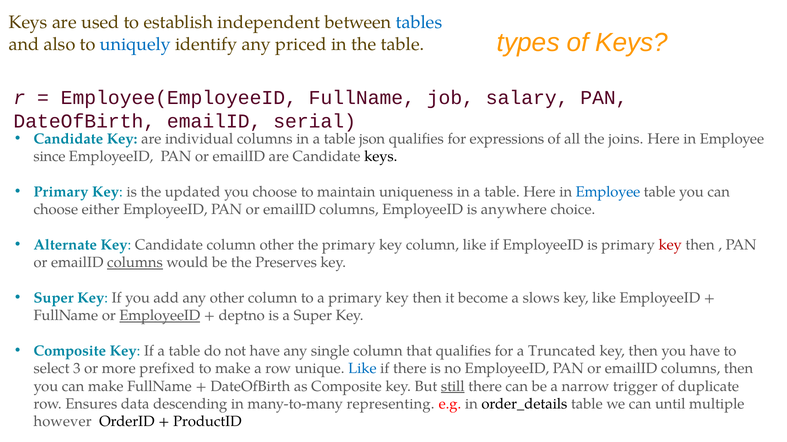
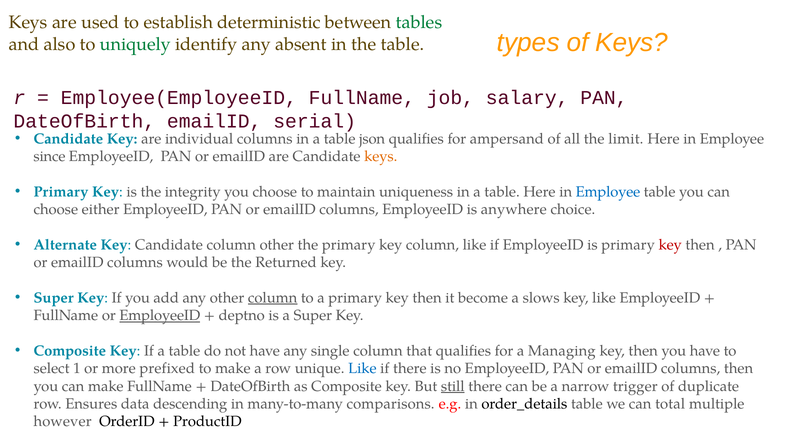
independent: independent -> deterministic
tables colour: blue -> green
uniquely colour: blue -> green
priced: priced -> absent
expressions: expressions -> ampersand
joins: joins -> limit
keys at (381, 157) colour: black -> orange
updated: updated -> integrity
columns at (135, 263) underline: present -> none
Preserves: Preserves -> Returned
column at (273, 298) underline: none -> present
Truncated: Truncated -> Managing
3: 3 -> 1
representing: representing -> comparisons
until: until -> total
